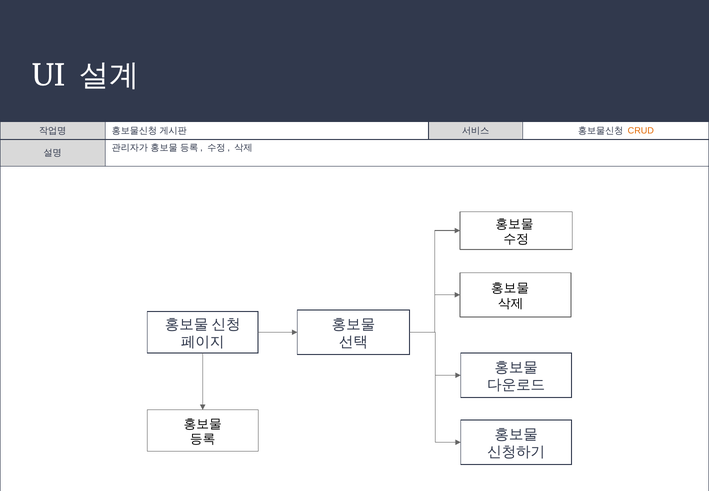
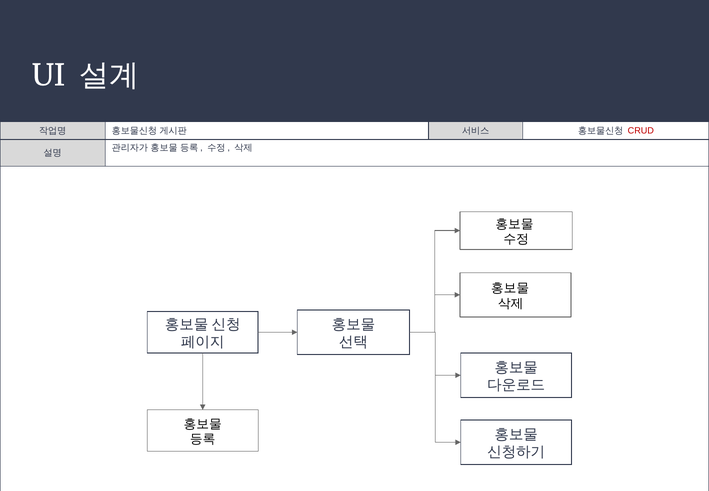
CRUD colour: orange -> red
